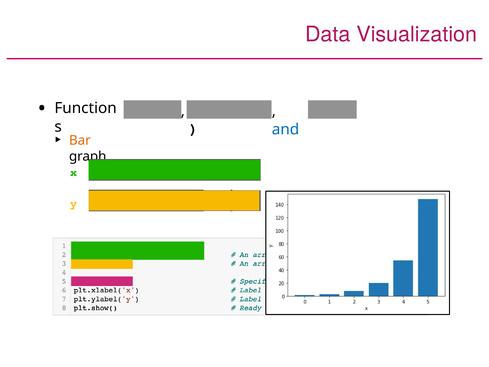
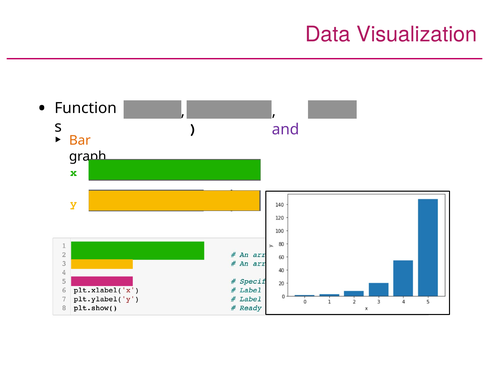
and colour: blue -> purple
